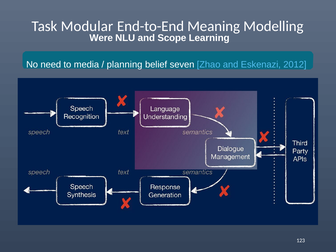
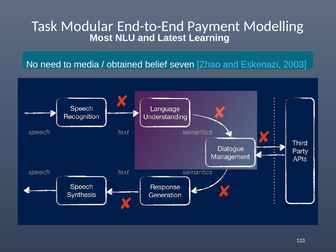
Meaning: Meaning -> Payment
Were: Were -> Most
Scope: Scope -> Latest
planning: planning -> obtained
2012: 2012 -> 2003
